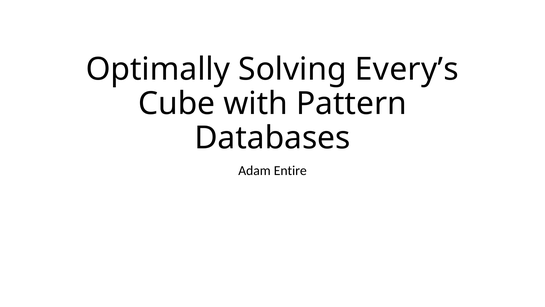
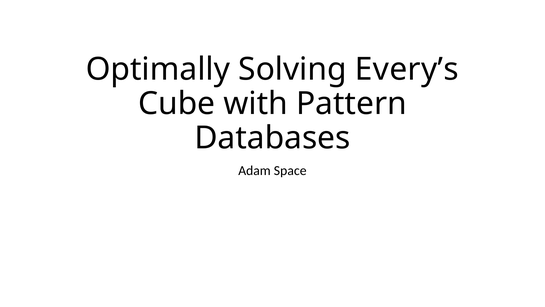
Entire: Entire -> Space
